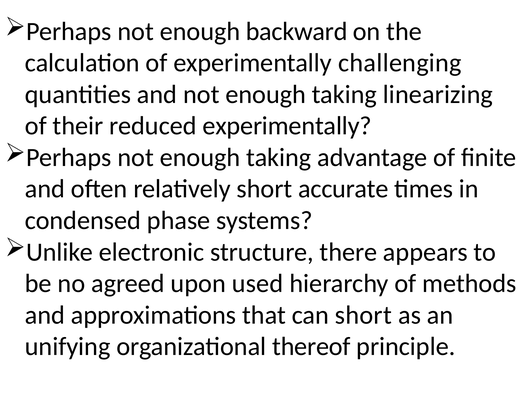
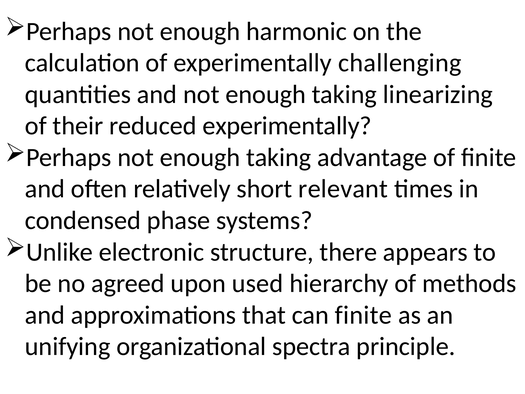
backward: backward -> harmonic
accurate: accurate -> relevant
can short: short -> finite
thereof: thereof -> spectra
